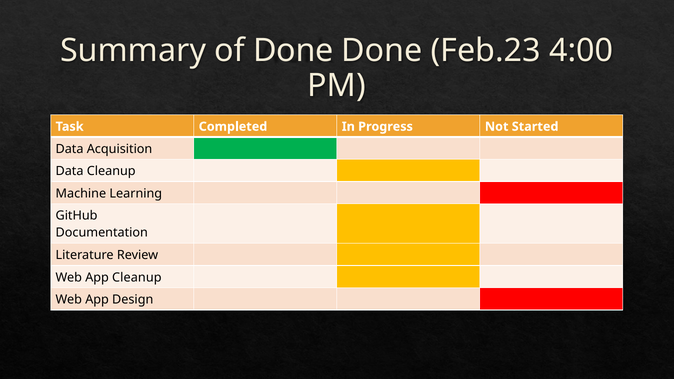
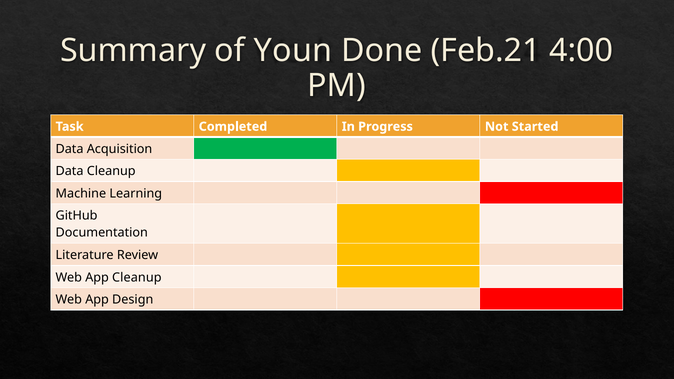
of Done: Done -> Youn
Feb.23: Feb.23 -> Feb.21
